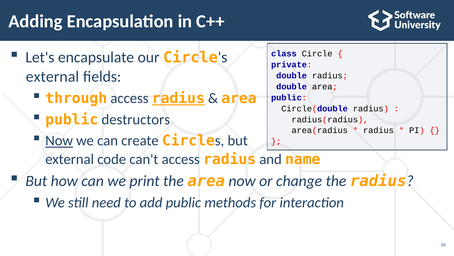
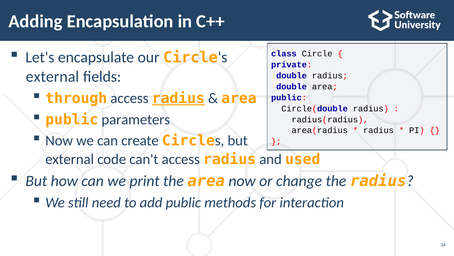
destructors: destructors -> parameters
Now at (59, 141) underline: present -> none
name: name -> used
